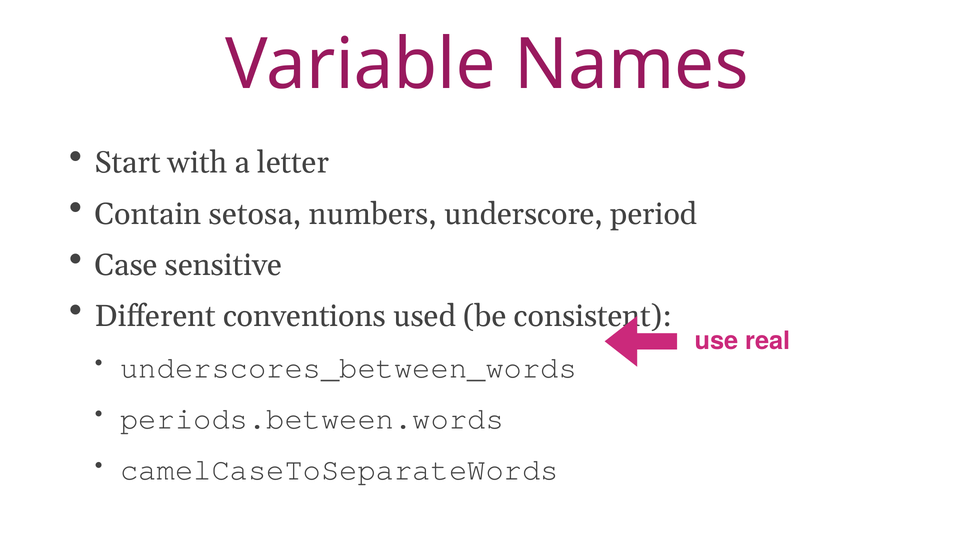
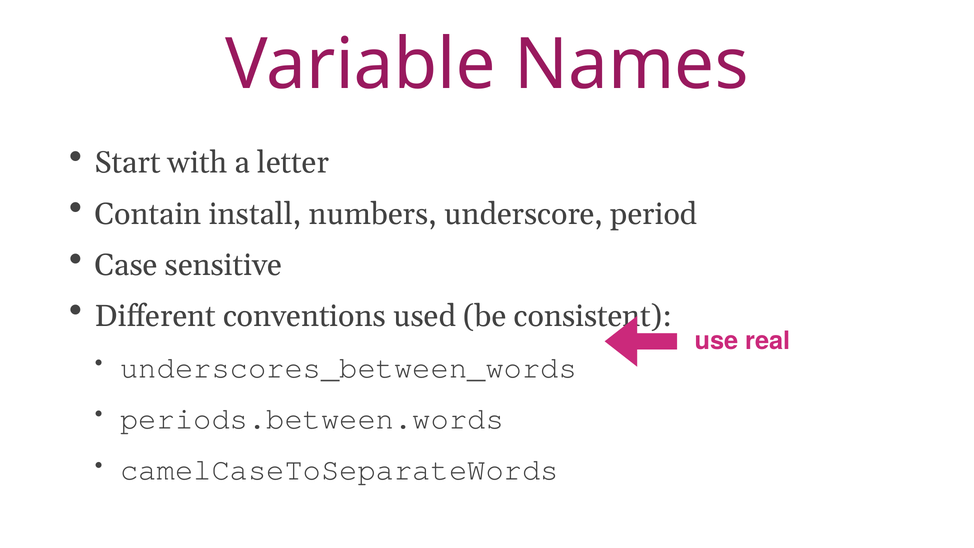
setosa: setosa -> install
